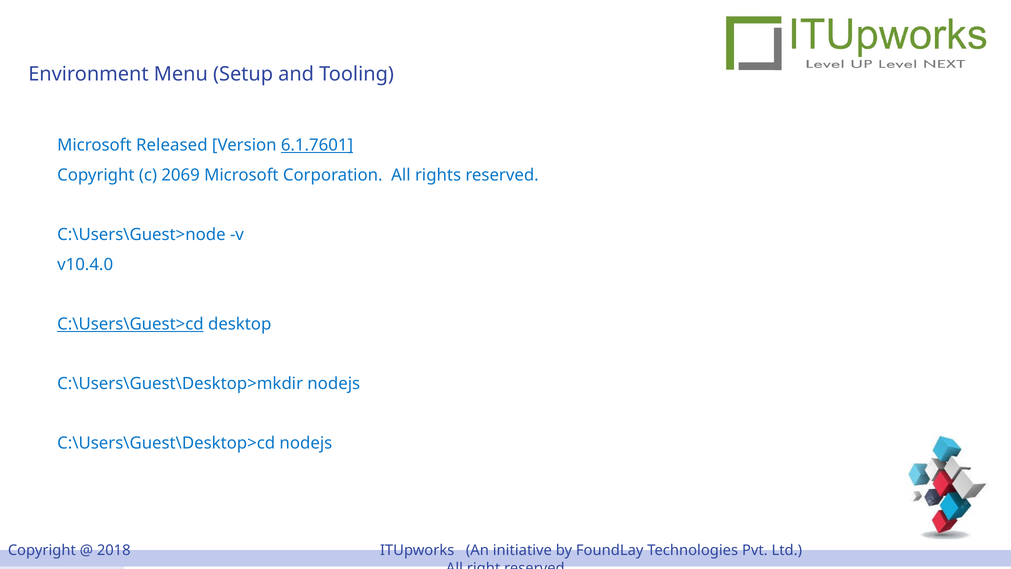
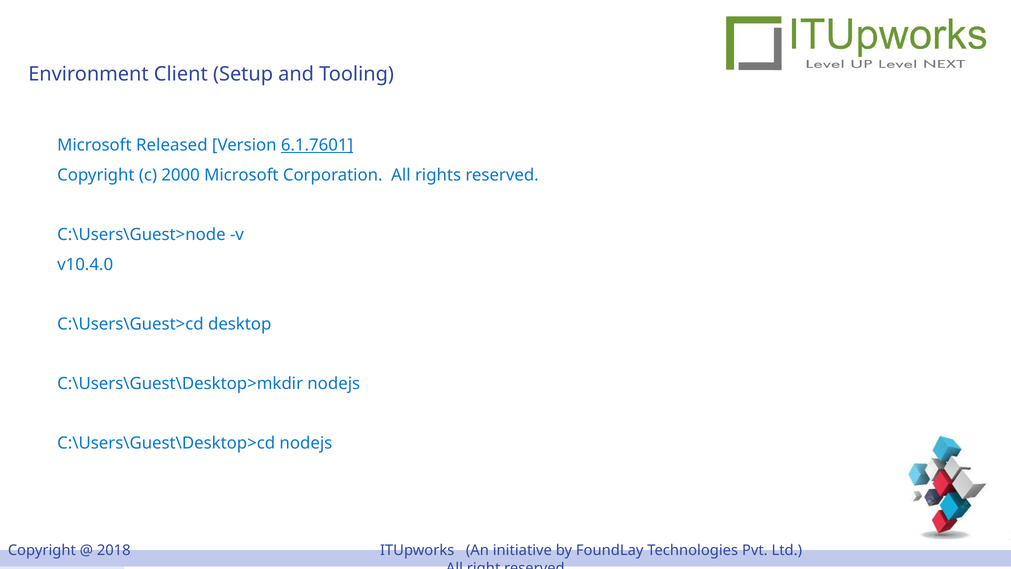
Menu: Menu -> Client
2069: 2069 -> 2000
C:\Users\Guest>cd underline: present -> none
